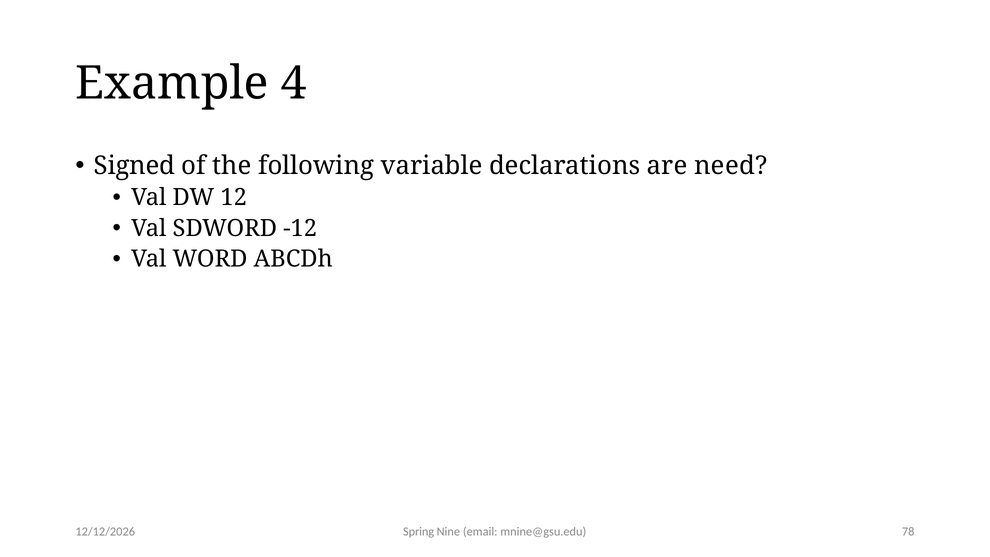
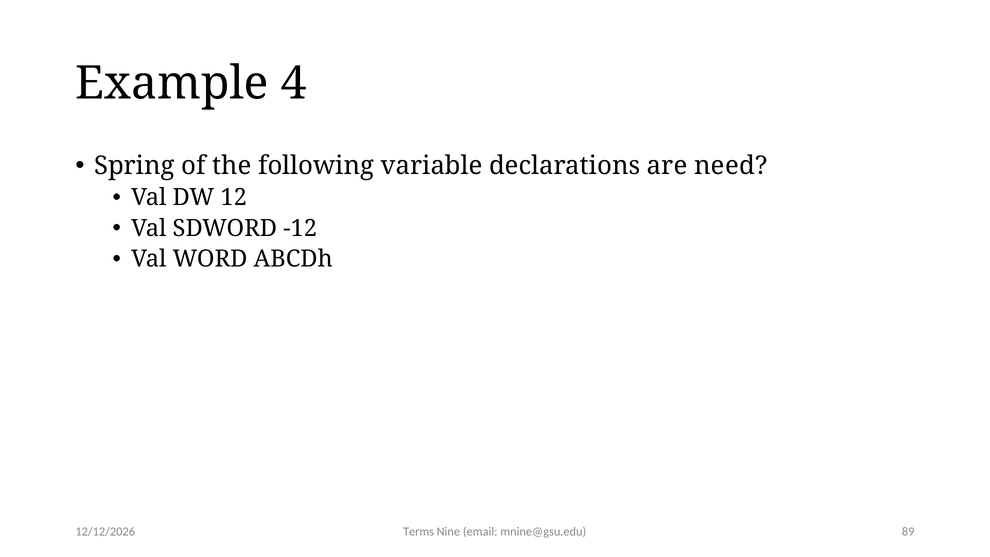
Signed: Signed -> Spring
Spring: Spring -> Terms
78: 78 -> 89
